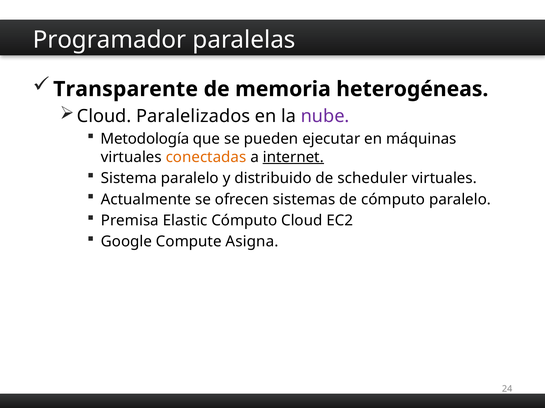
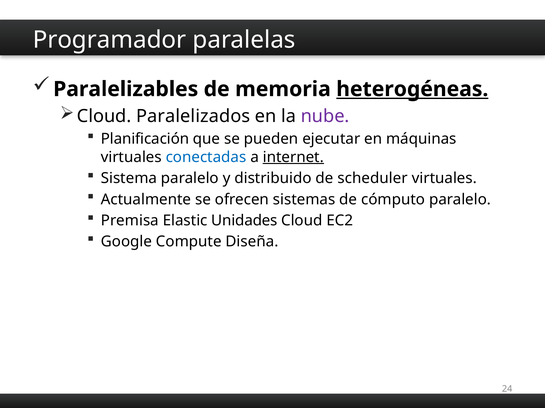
Transparente: Transparente -> Paralelizables
heterogéneas underline: none -> present
Metodología: Metodología -> Planificación
conectadas colour: orange -> blue
Elastic Cómputo: Cómputo -> Unidades
Asigna: Asigna -> Diseña
